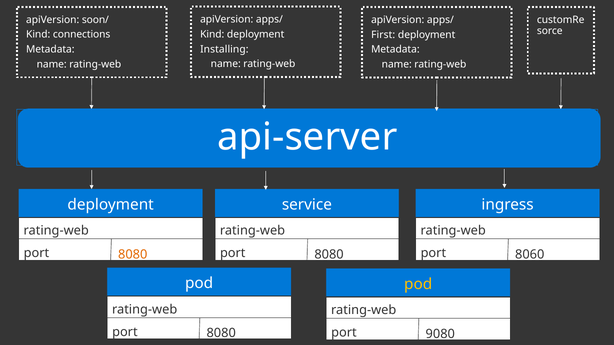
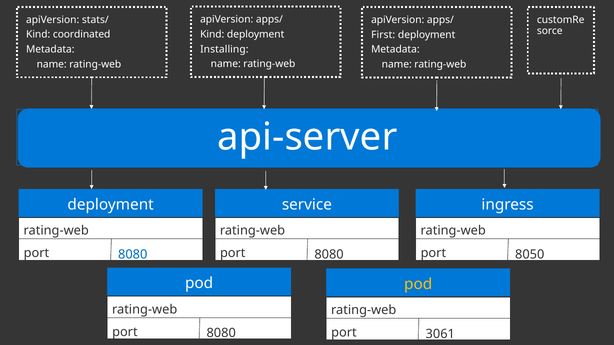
soon/: soon/ -> stats/
connections: connections -> coordinated
8080 at (133, 255) colour: orange -> blue
8060: 8060 -> 8050
9080: 9080 -> 3061
